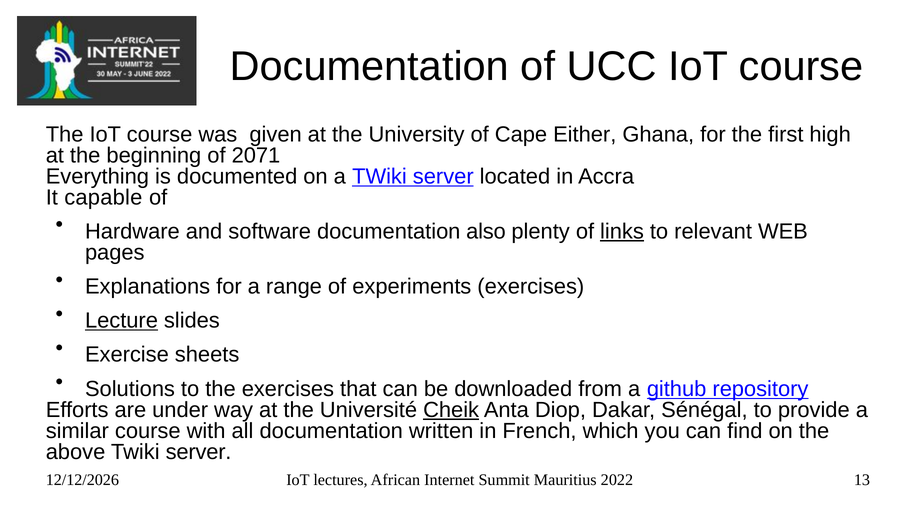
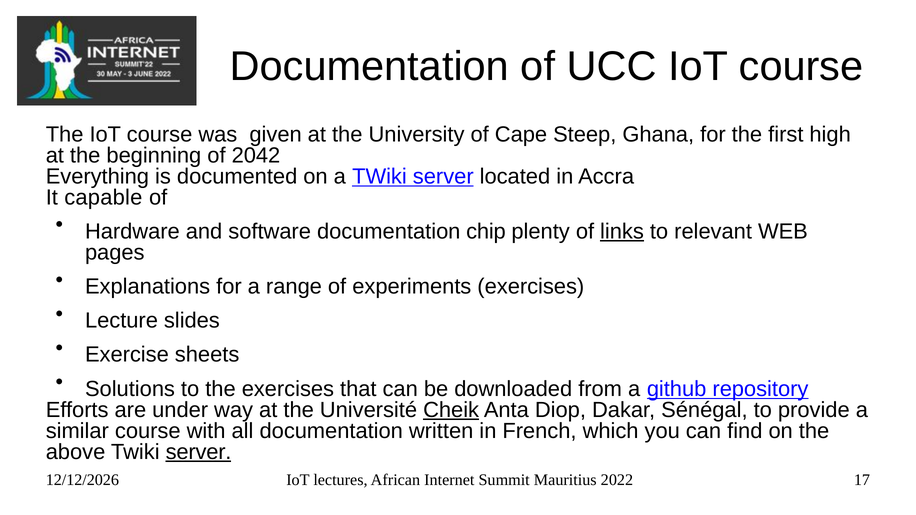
Either: Either -> Steep
2071: 2071 -> 2042
also: also -> chip
Lecture underline: present -> none
server at (199, 452) underline: none -> present
13: 13 -> 17
